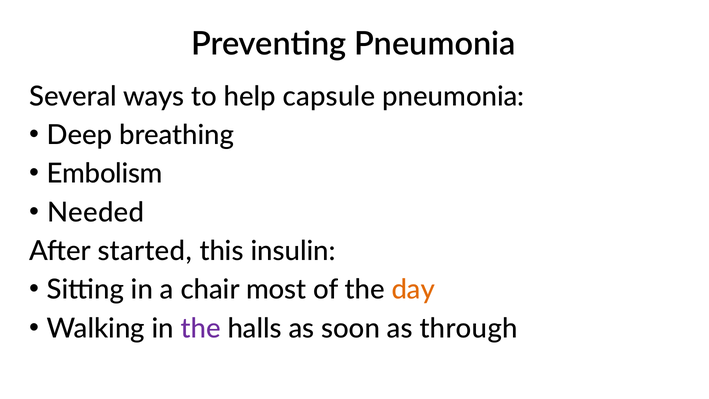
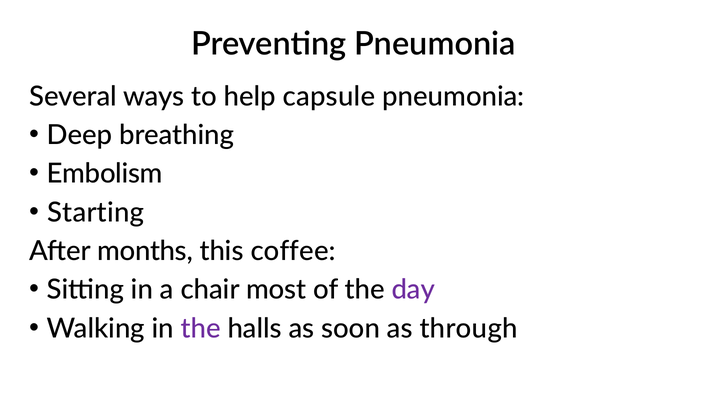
Needed: Needed -> Starting
started: started -> months
insulin: insulin -> coffee
day colour: orange -> purple
